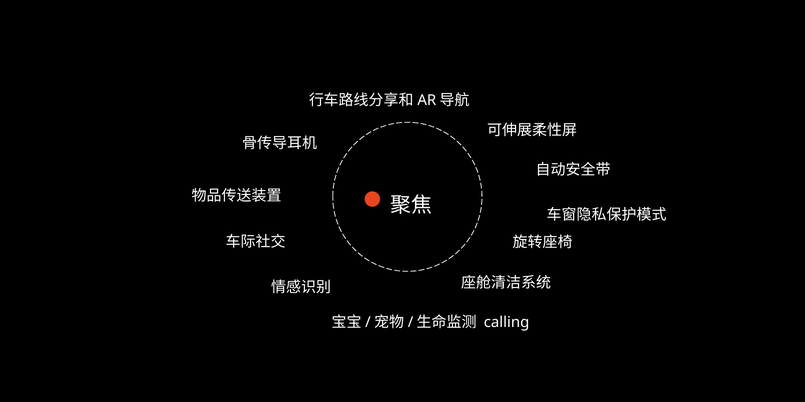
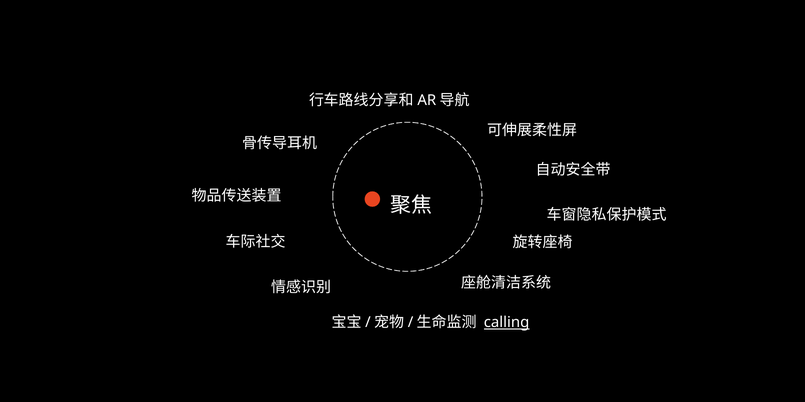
calling underline: none -> present
